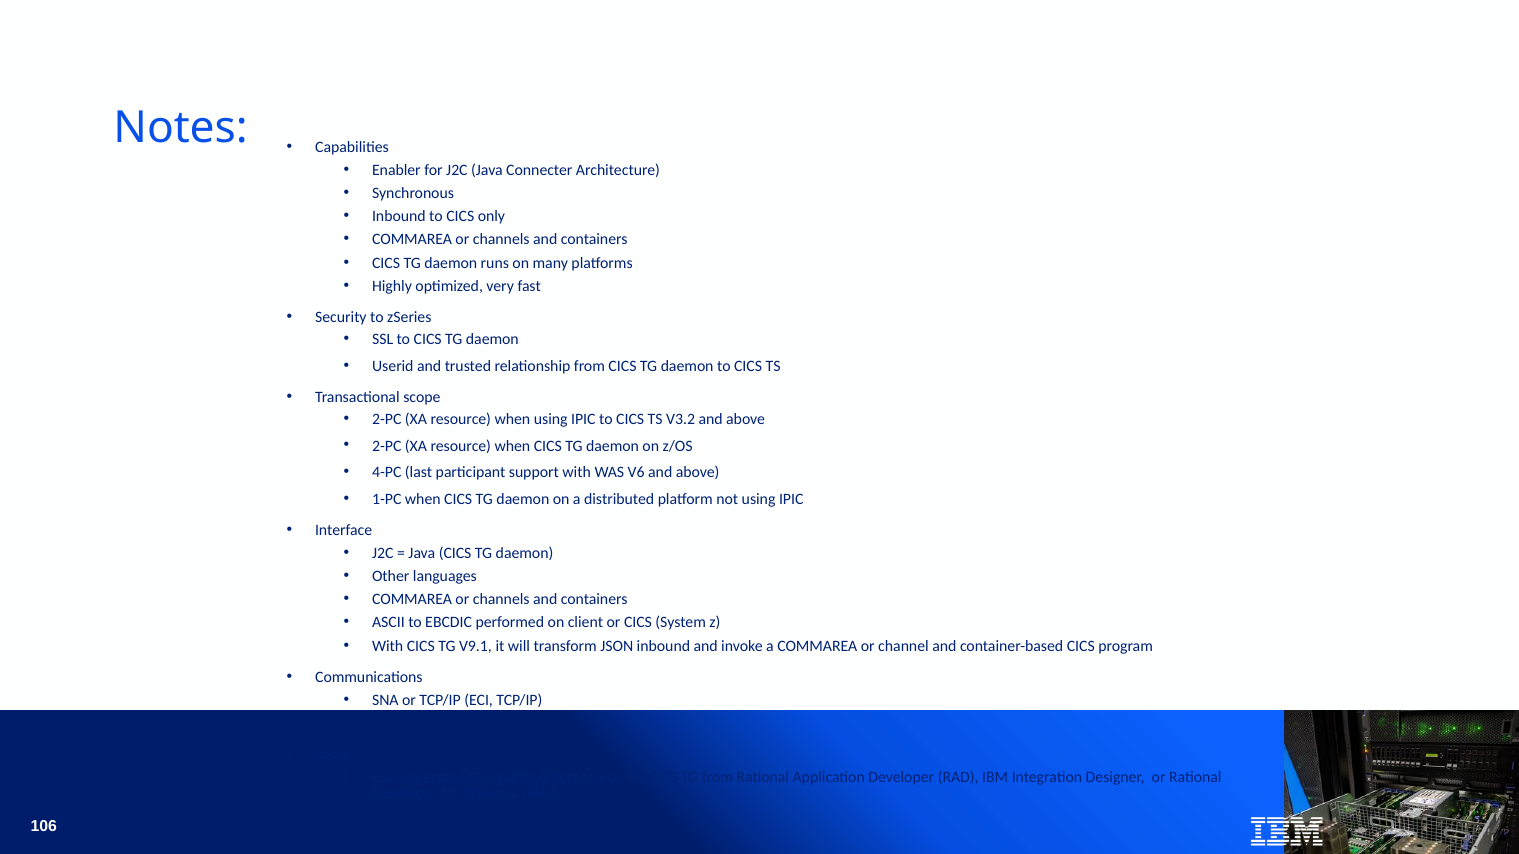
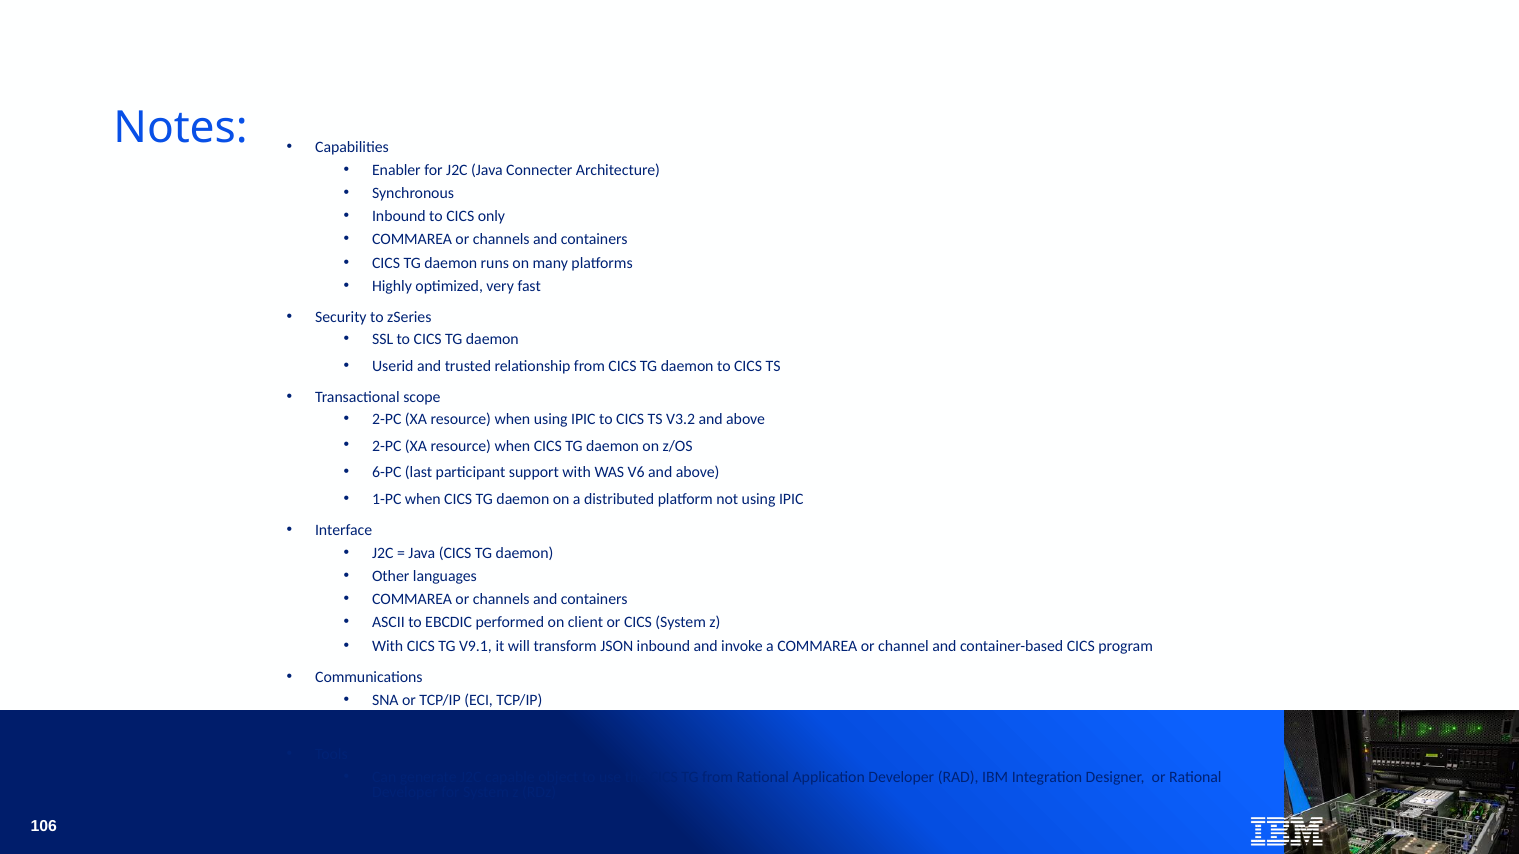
4-PC: 4-PC -> 6-PC
